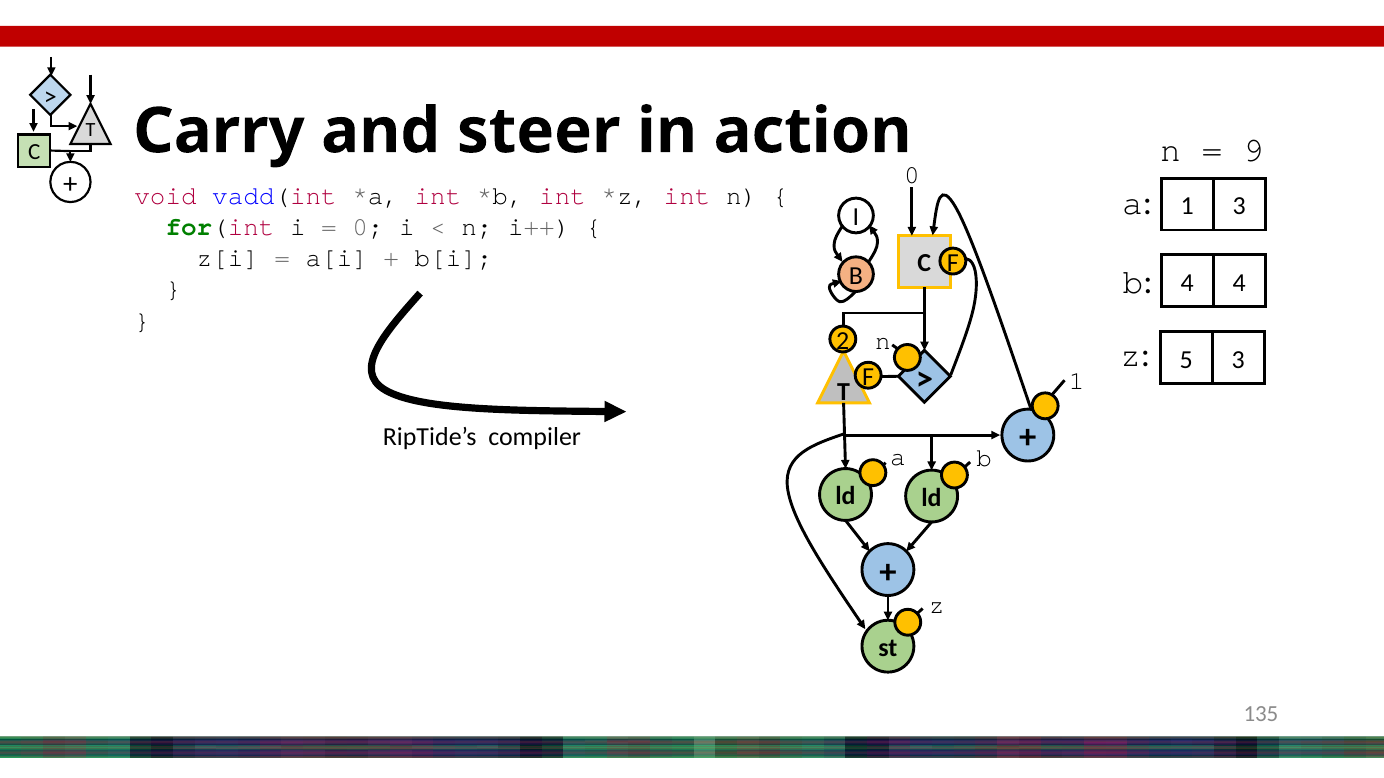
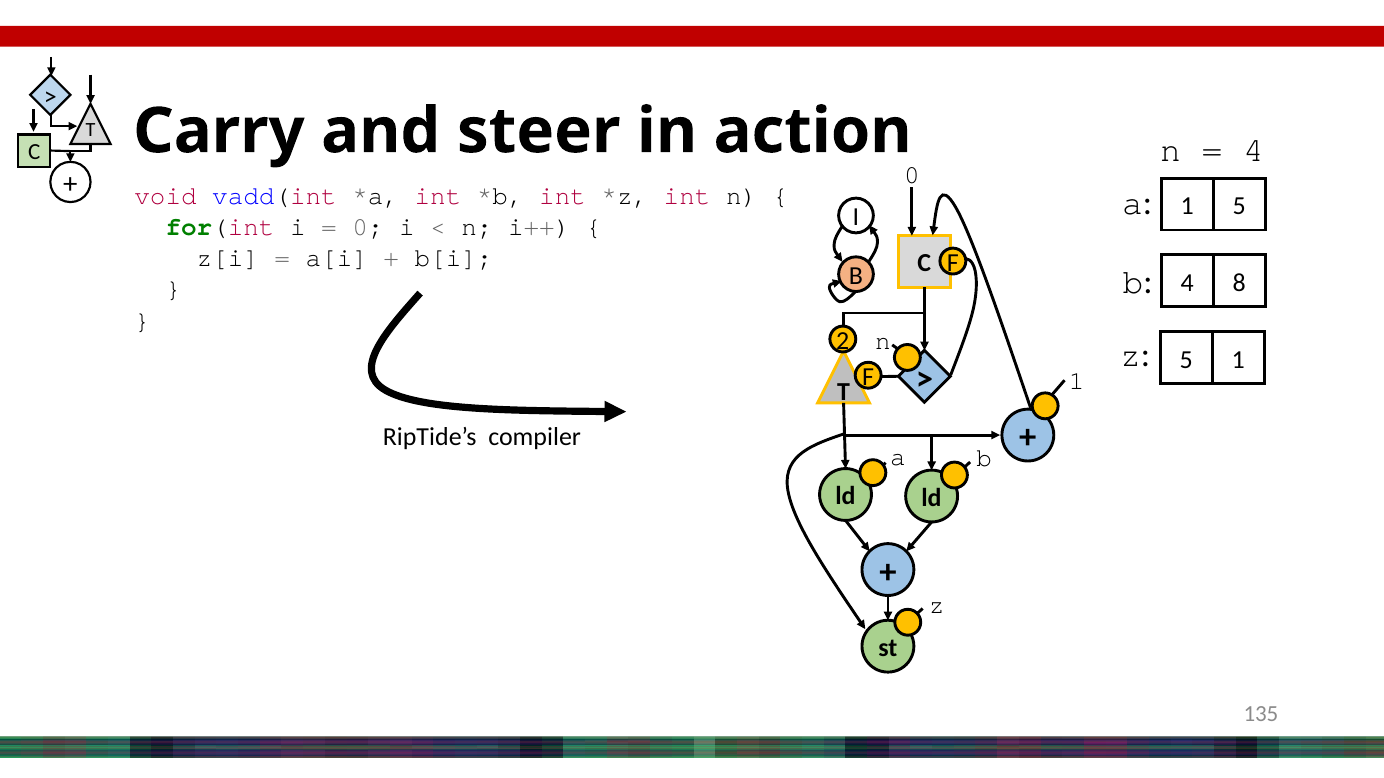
9 at (1254, 150): 9 -> 4
1 3: 3 -> 5
4 4: 4 -> 8
5 3: 3 -> 1
